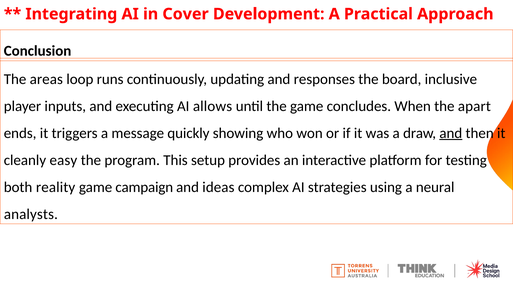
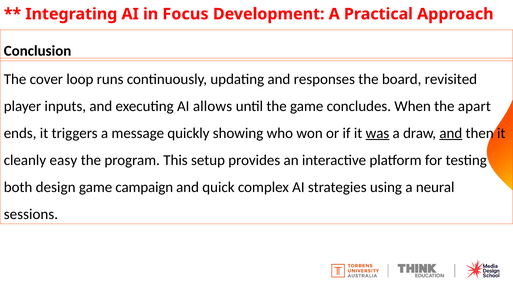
Cover: Cover -> Focus
areas: areas -> cover
inclusive: inclusive -> revisited
was underline: none -> present
reality: reality -> design
ideas: ideas -> quick
analysts: analysts -> sessions
